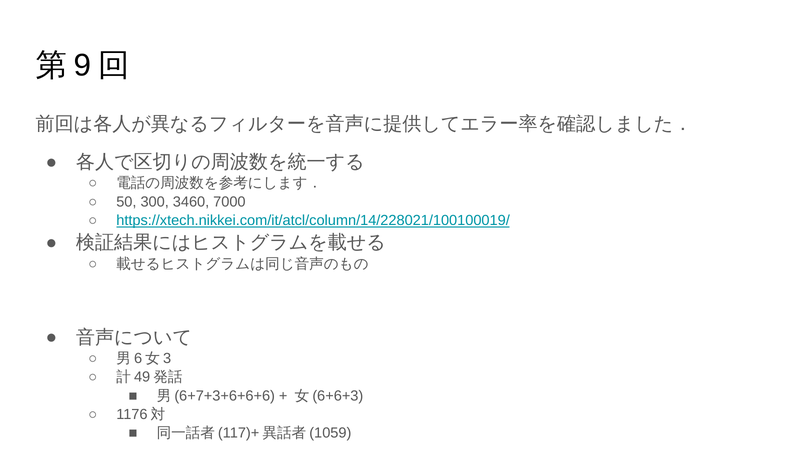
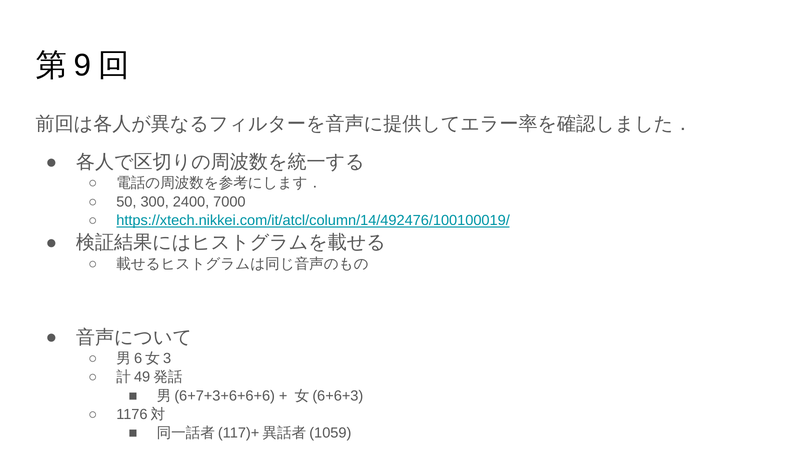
3460: 3460 -> 2400
https://xtech.nikkei.com/it/atcl/column/14/228021/100100019/: https://xtech.nikkei.com/it/atcl/column/14/228021/100100019/ -> https://xtech.nikkei.com/it/atcl/column/14/492476/100100019/
